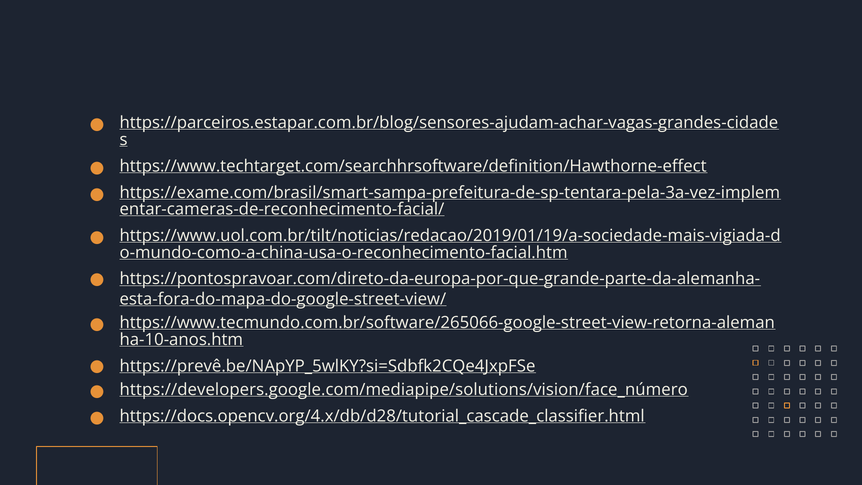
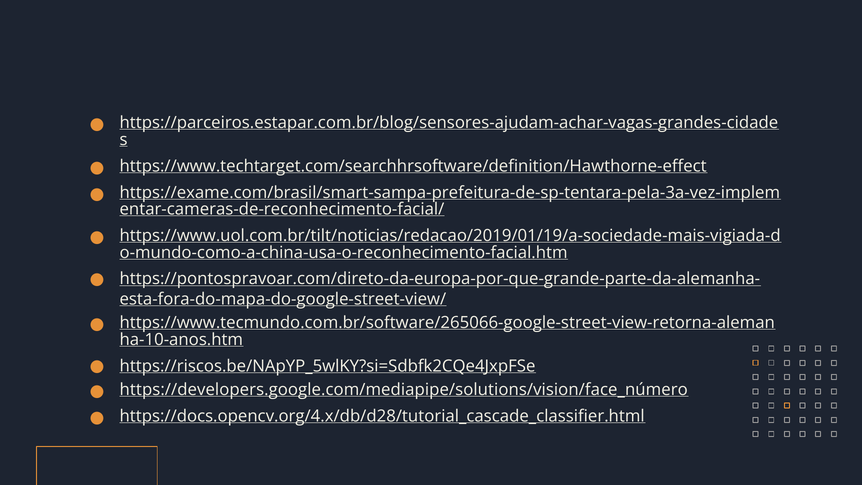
https://prevê.be/NApYP_5wlKY?si=Sdbfk2CQe4JxpFSe: https://prevê.be/NApYP_5wlKY?si=Sdbfk2CQe4JxpFSe -> https://riscos.be/NApYP_5wlKY?si=Sdbfk2CQe4JxpFSe
